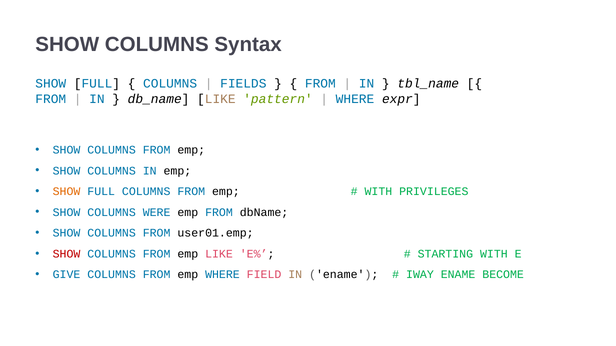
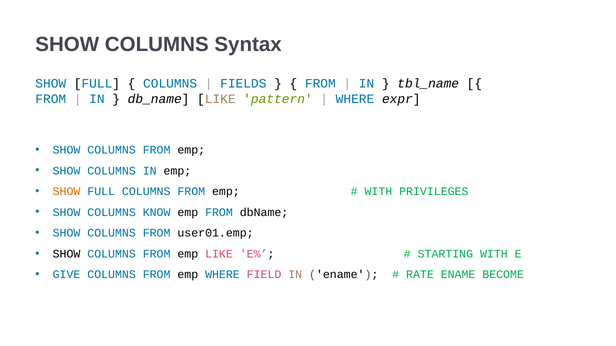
WERE: WERE -> KNOW
SHOW at (67, 254) colour: red -> black
IWAY: IWAY -> RATE
